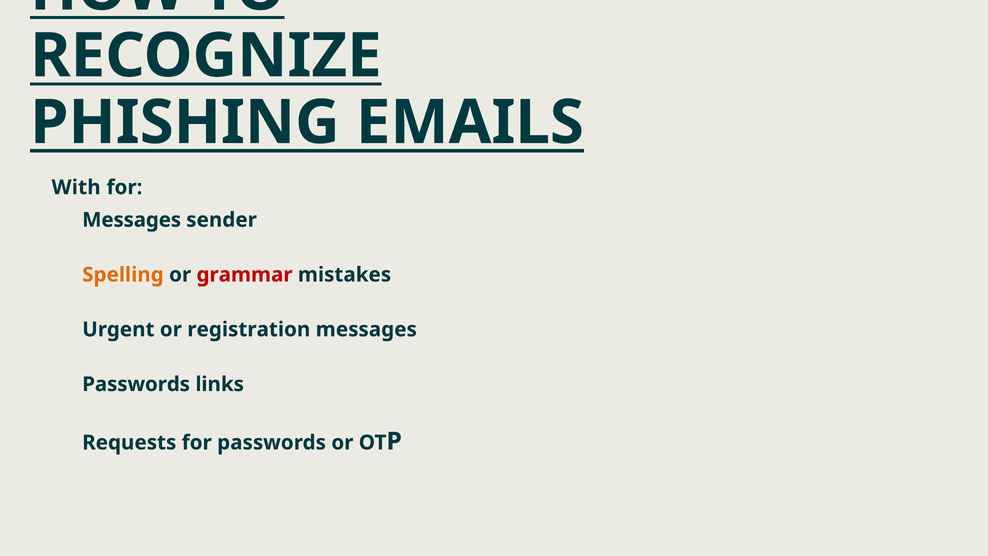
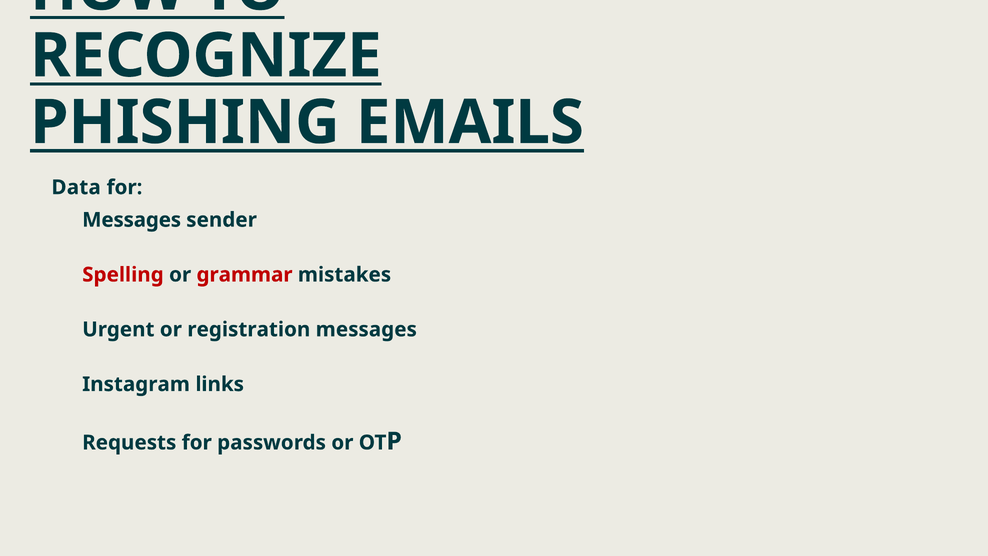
With: With -> Data
Spelling colour: orange -> red
Passwords at (136, 384): Passwords -> Instagram
